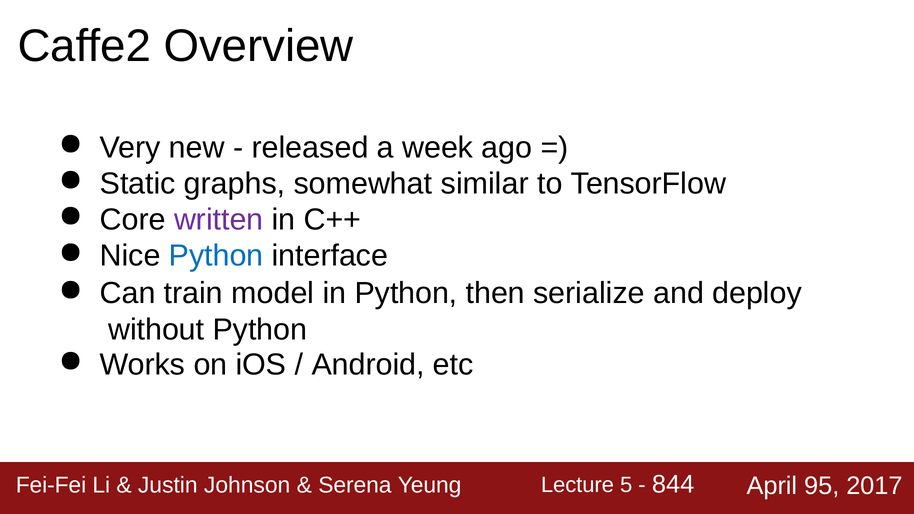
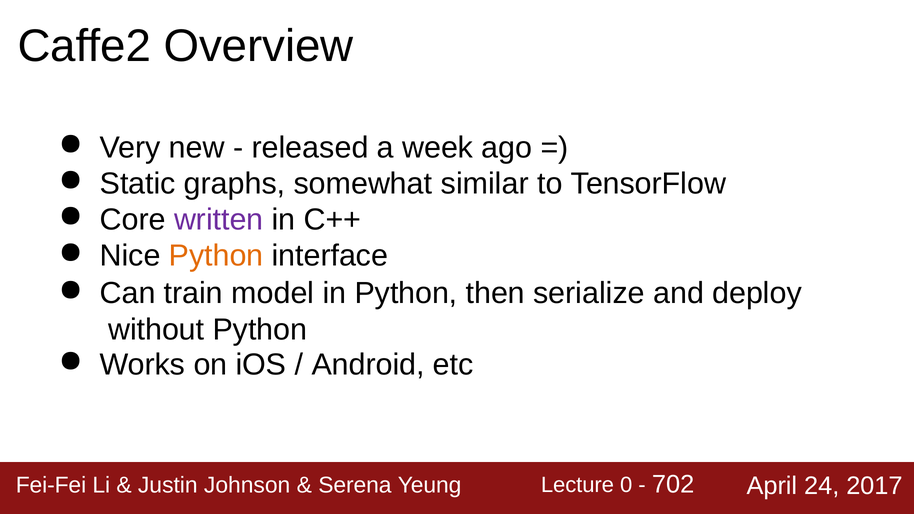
Python at (216, 256) colour: blue -> orange
5: 5 -> 0
844: 844 -> 702
95: 95 -> 24
